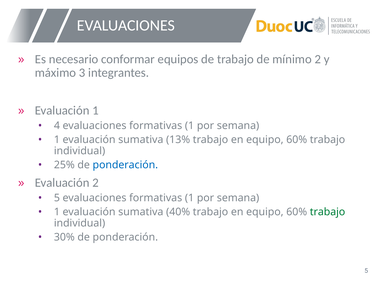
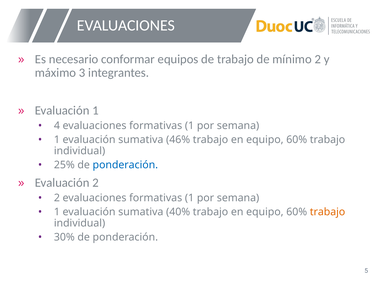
13%: 13% -> 46%
5 at (57, 198): 5 -> 2
trabajo at (328, 212) colour: green -> orange
